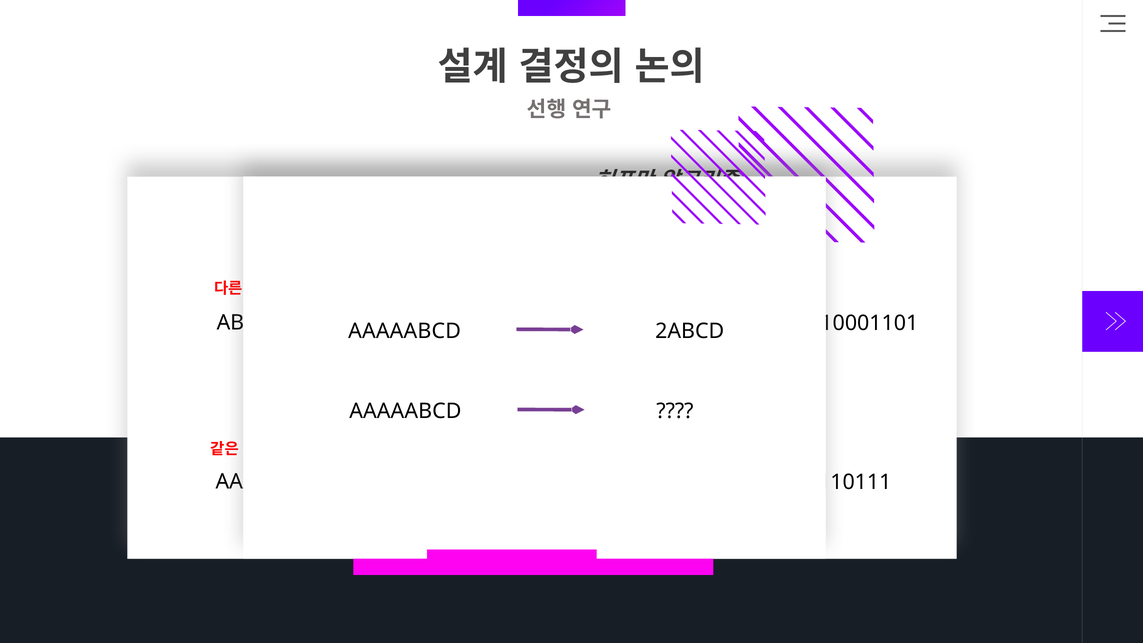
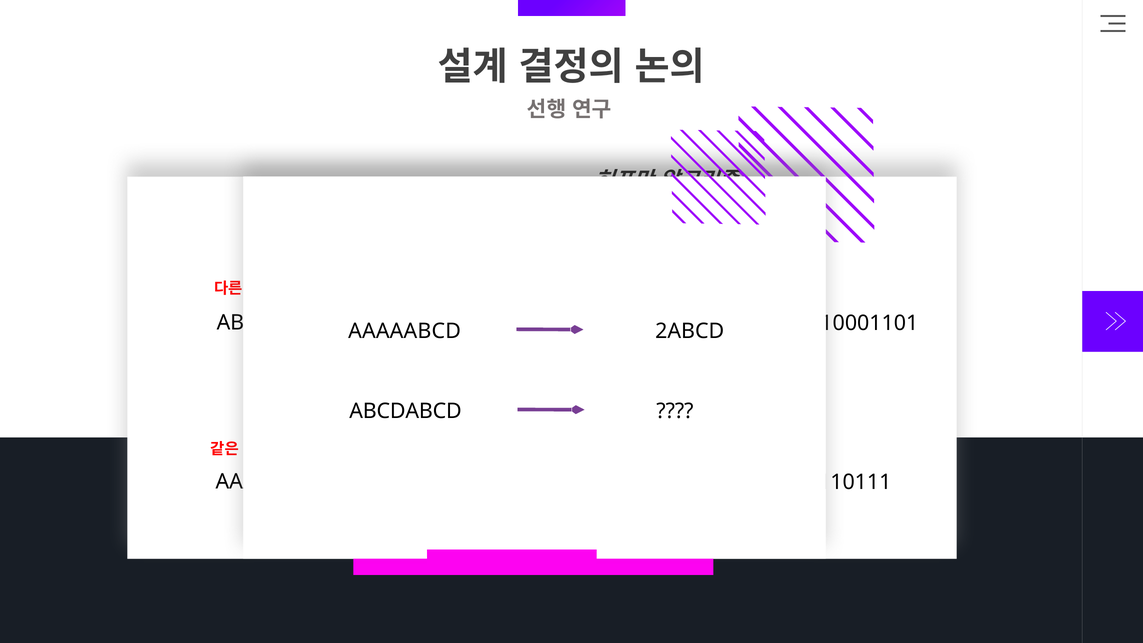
AAAAABCD at (405, 411): AAAAABCD -> ABCDABCD
